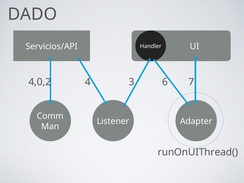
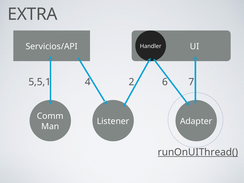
DADO: DADO -> EXTRA
4,0,2: 4,0,2 -> 5,5,1
3: 3 -> 2
runOnUIThread( underline: none -> present
